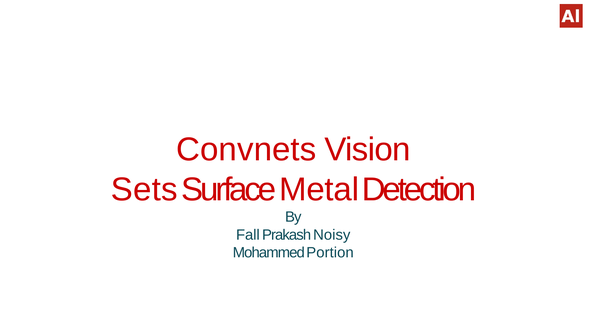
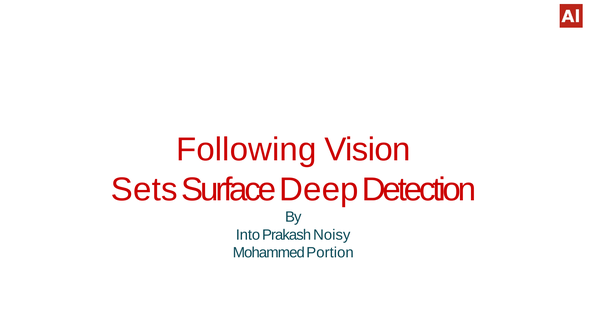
Convnets: Convnets -> Following
Metal: Metal -> Deep
Fall: Fall -> Into
